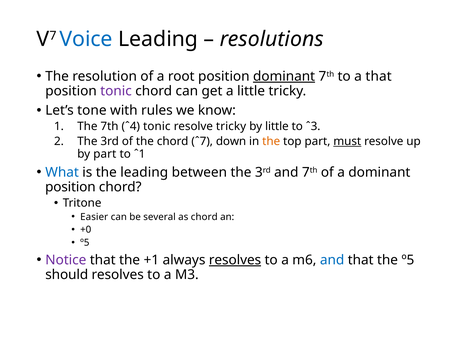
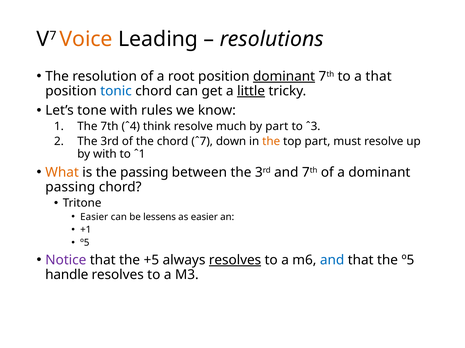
Voice colour: blue -> orange
tonic at (116, 91) colour: purple -> blue
little at (251, 91) underline: none -> present
ˆ4 tonic: tonic -> think
resolve tricky: tricky -> much
by little: little -> part
must underline: present -> none
by part: part -> with
What colour: blue -> orange
the leading: leading -> passing
position at (70, 187): position -> passing
several: several -> lessens
as chord: chord -> easier
+0: +0 -> +1
+1: +1 -> +5
should: should -> handle
